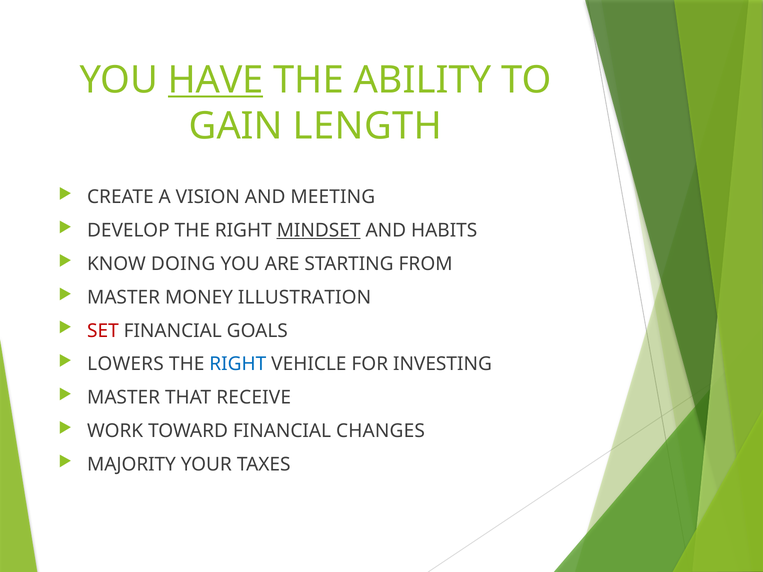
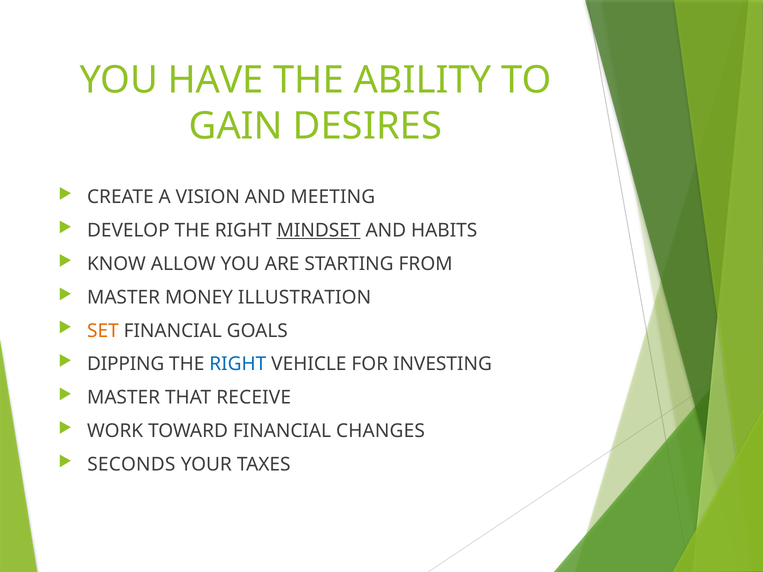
HAVE underline: present -> none
LENGTH: LENGTH -> DESIRES
DOING: DOING -> ALLOW
SET colour: red -> orange
LOWERS: LOWERS -> DIPPING
MAJORITY: MAJORITY -> SECONDS
